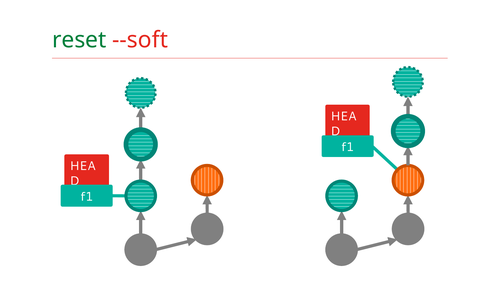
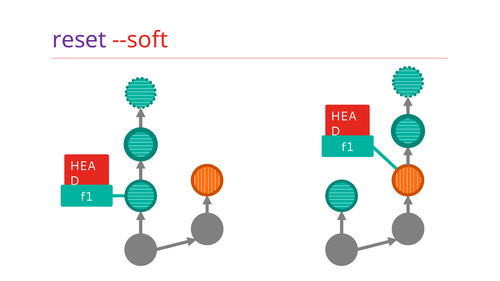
reset colour: green -> purple
